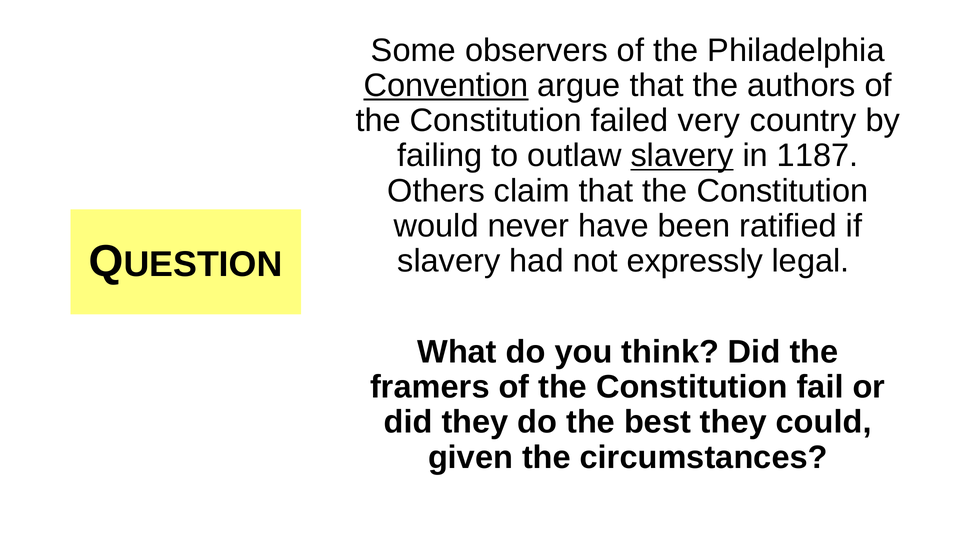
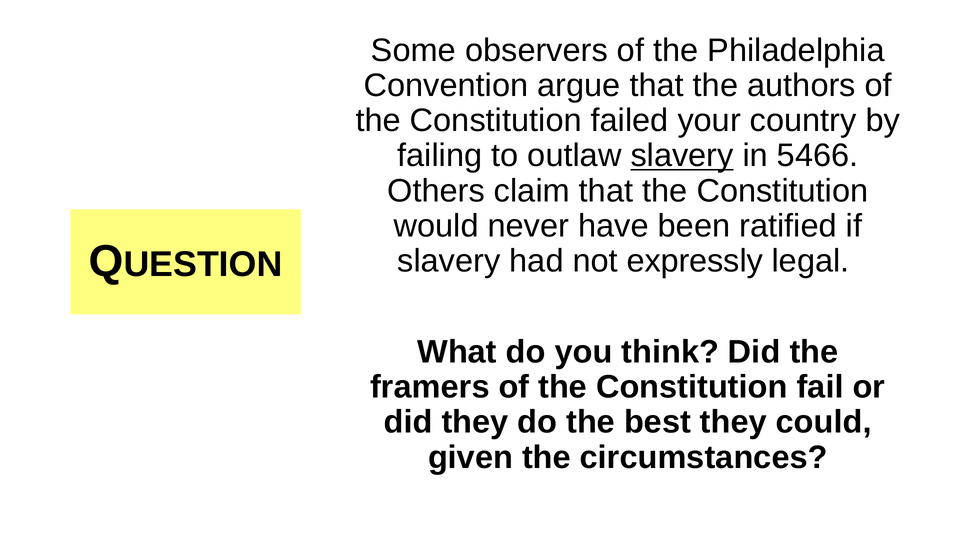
Convention underline: present -> none
very: very -> your
1187: 1187 -> 5466
